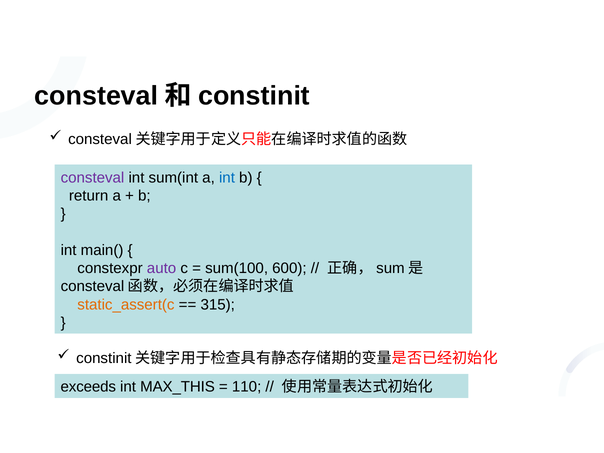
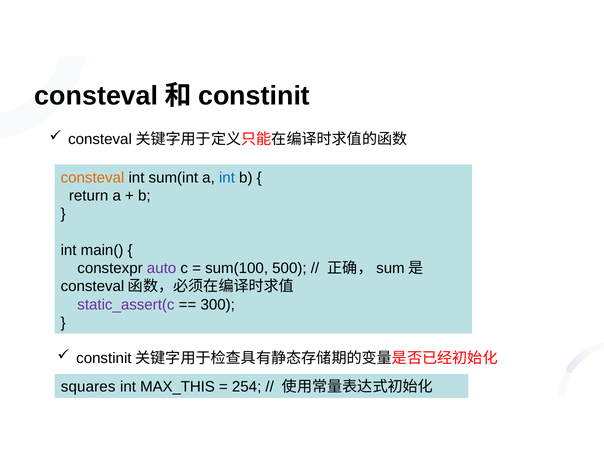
consteval at (92, 178) colour: purple -> orange
600: 600 -> 500
static_assert(c colour: orange -> purple
315: 315 -> 300
exceeds: exceeds -> squares
110: 110 -> 254
